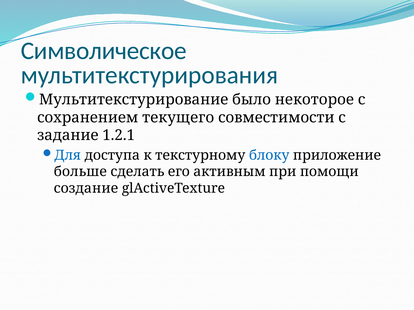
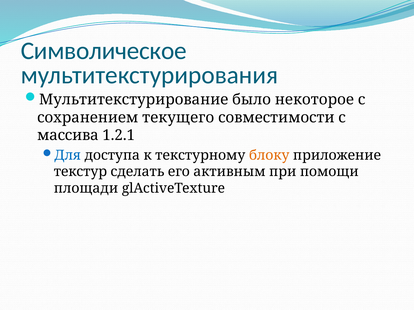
задание: задание -> массива
блоку colour: blue -> orange
больше: больше -> текстур
создание: создание -> площади
